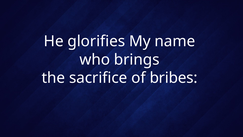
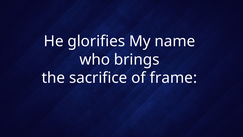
bribes: bribes -> frame
